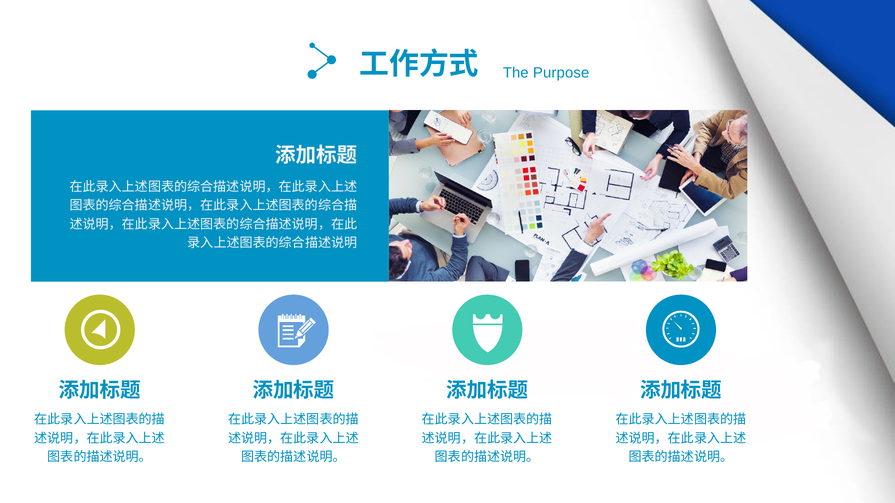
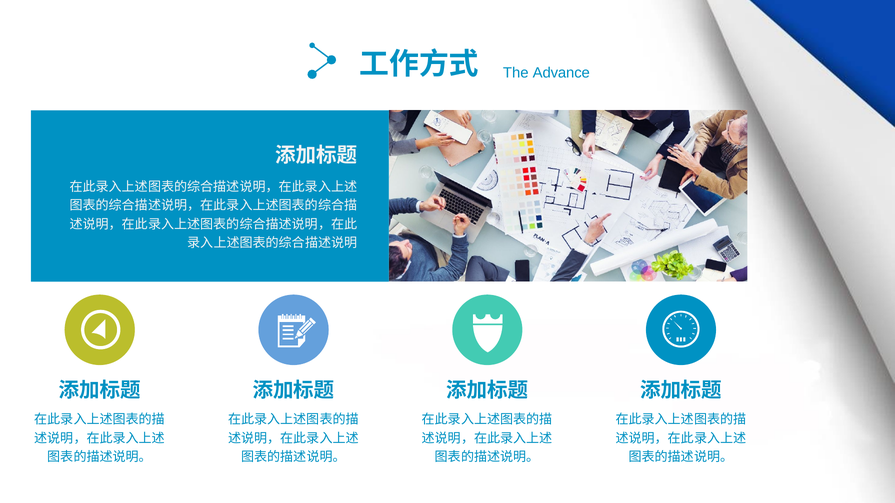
Purpose: Purpose -> Advance
